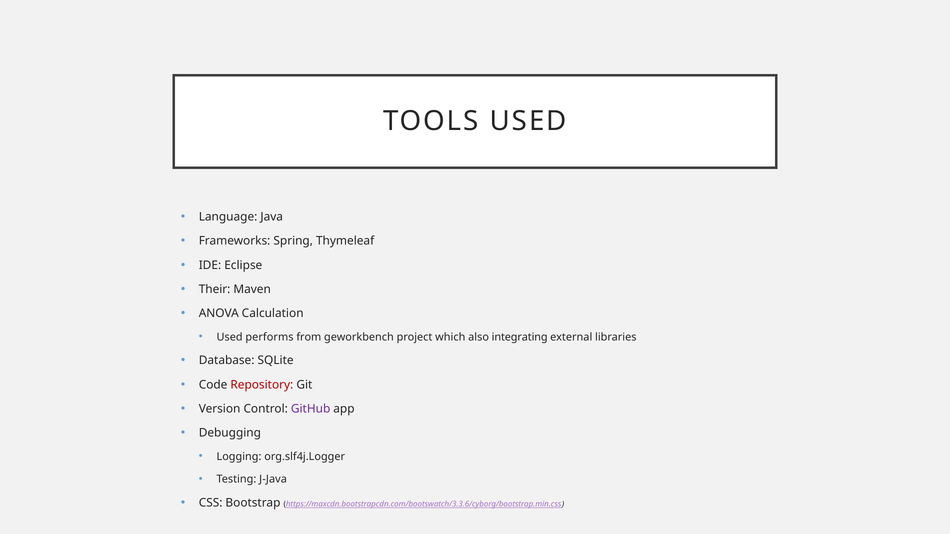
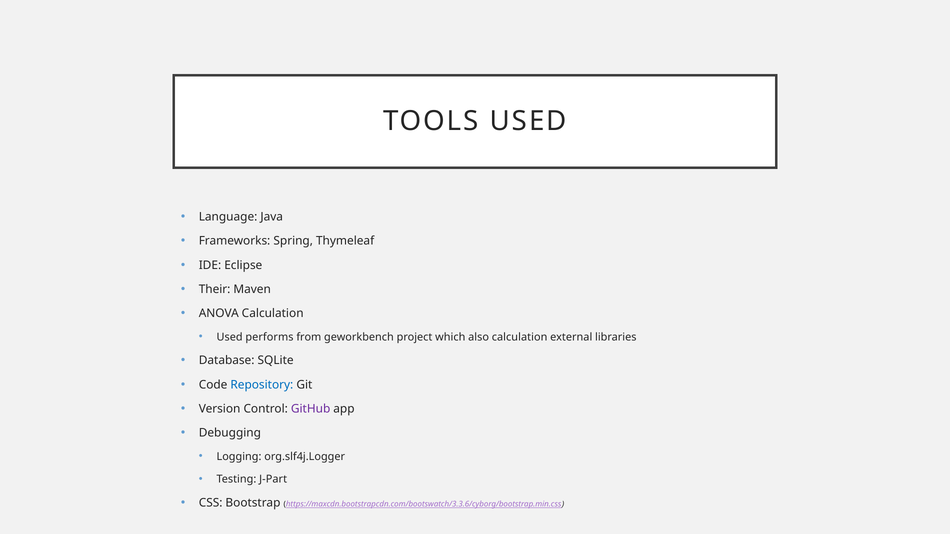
also integrating: integrating -> calculation
Repository colour: red -> blue
J-Java: J-Java -> J-Part
